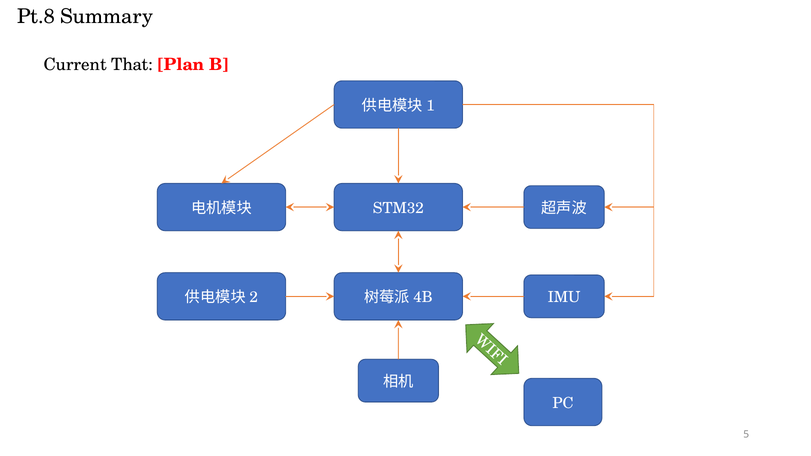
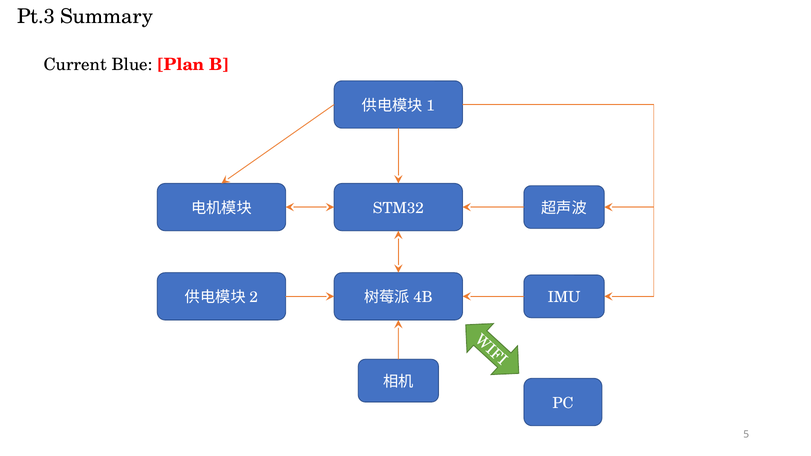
Pt.8: Pt.8 -> Pt.3
That: That -> Blue
